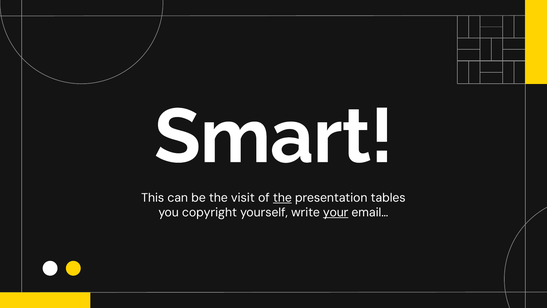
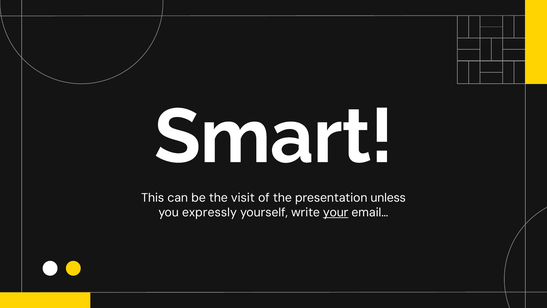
the at (282, 198) underline: present -> none
tables: tables -> unless
copyright: copyright -> expressly
